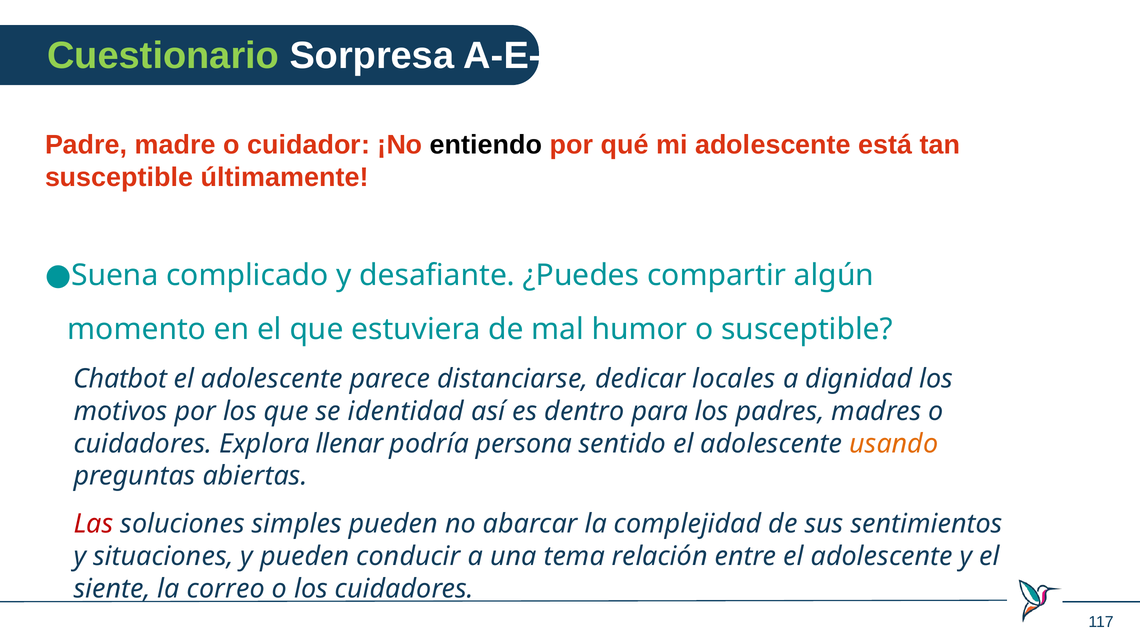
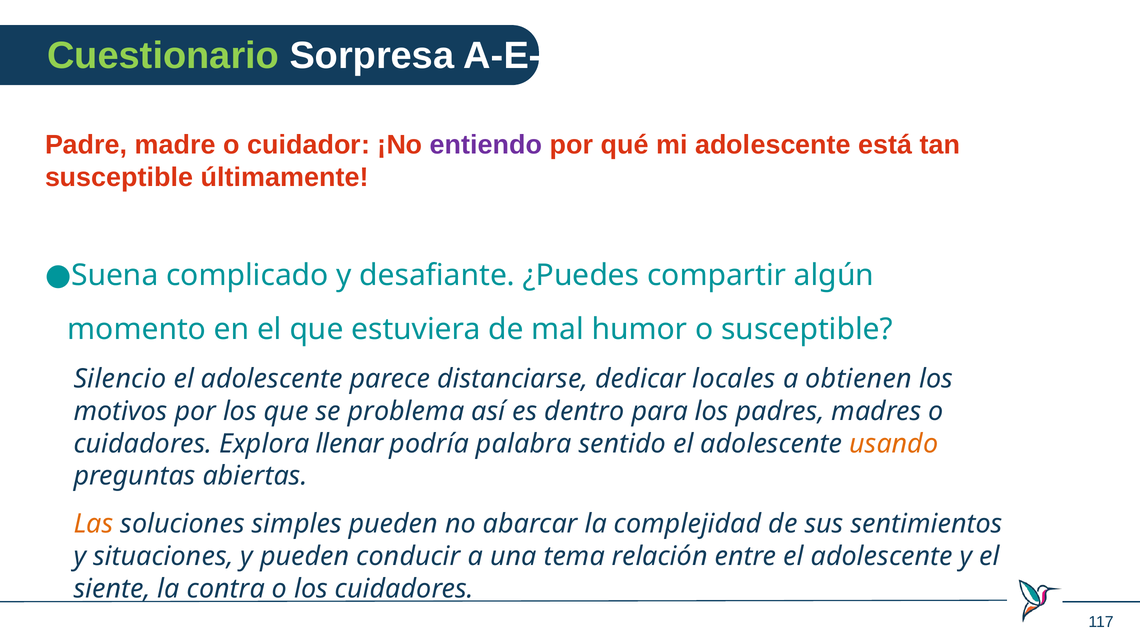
entiendo colour: black -> purple
Chatbot: Chatbot -> Silencio
dignidad: dignidad -> obtienen
identidad: identidad -> problema
persona: persona -> palabra
Las colour: red -> orange
correo: correo -> contra
